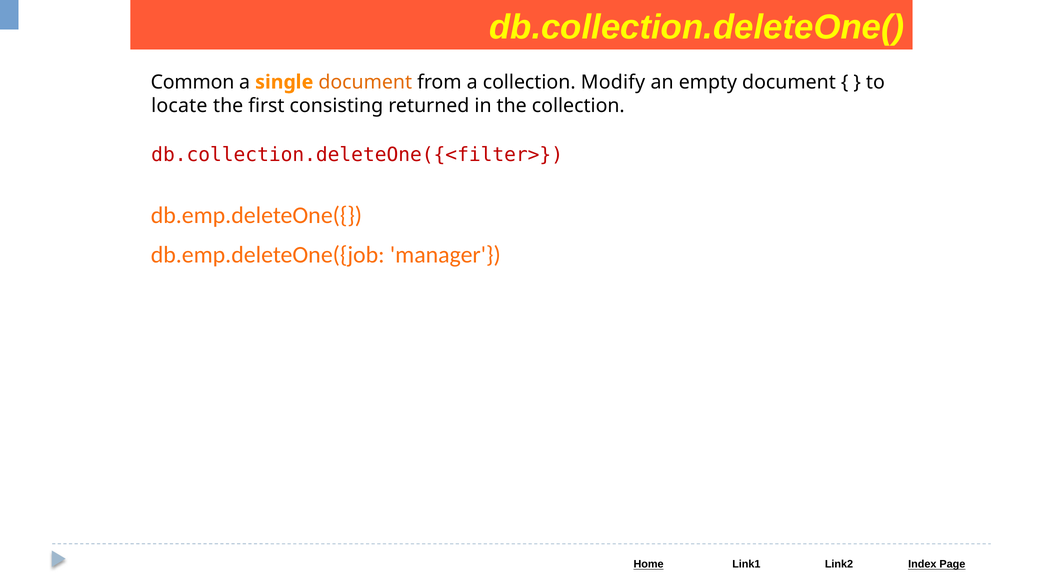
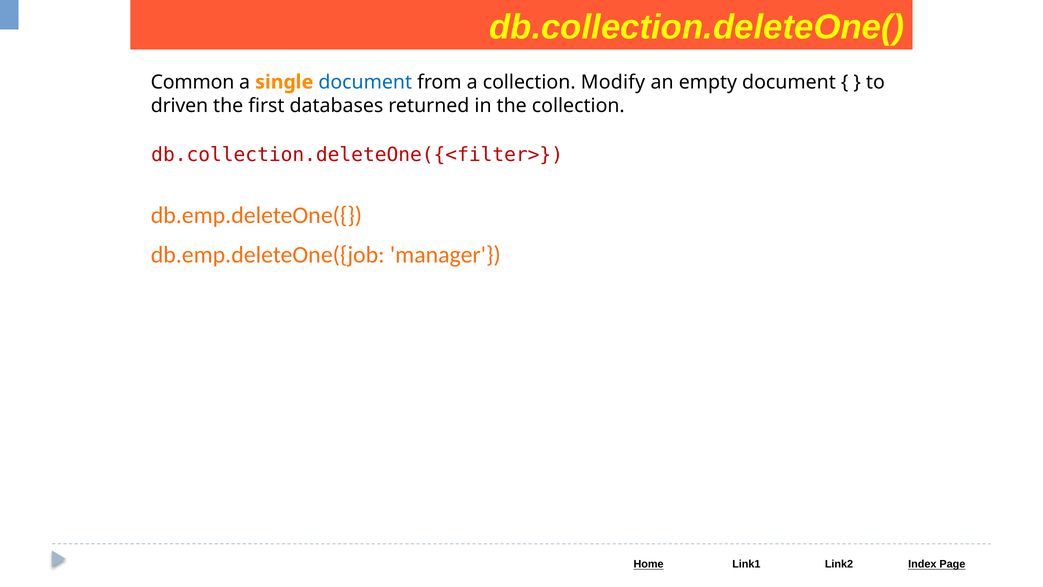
document at (365, 82) colour: orange -> blue
locate: locate -> driven
consisting: consisting -> databases
